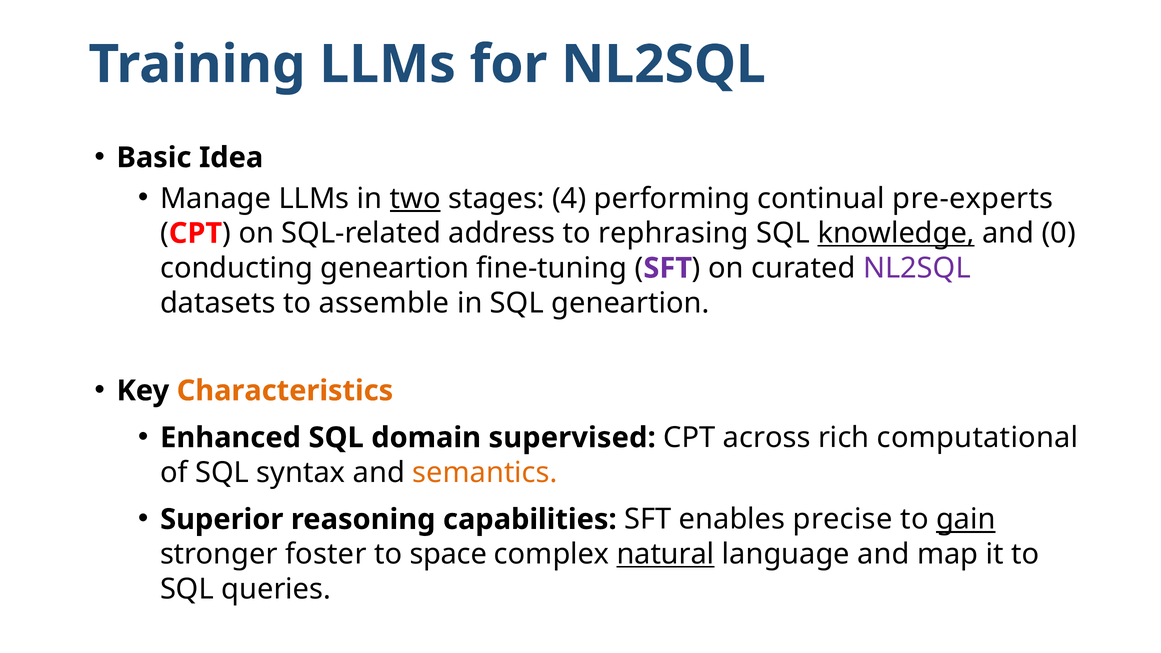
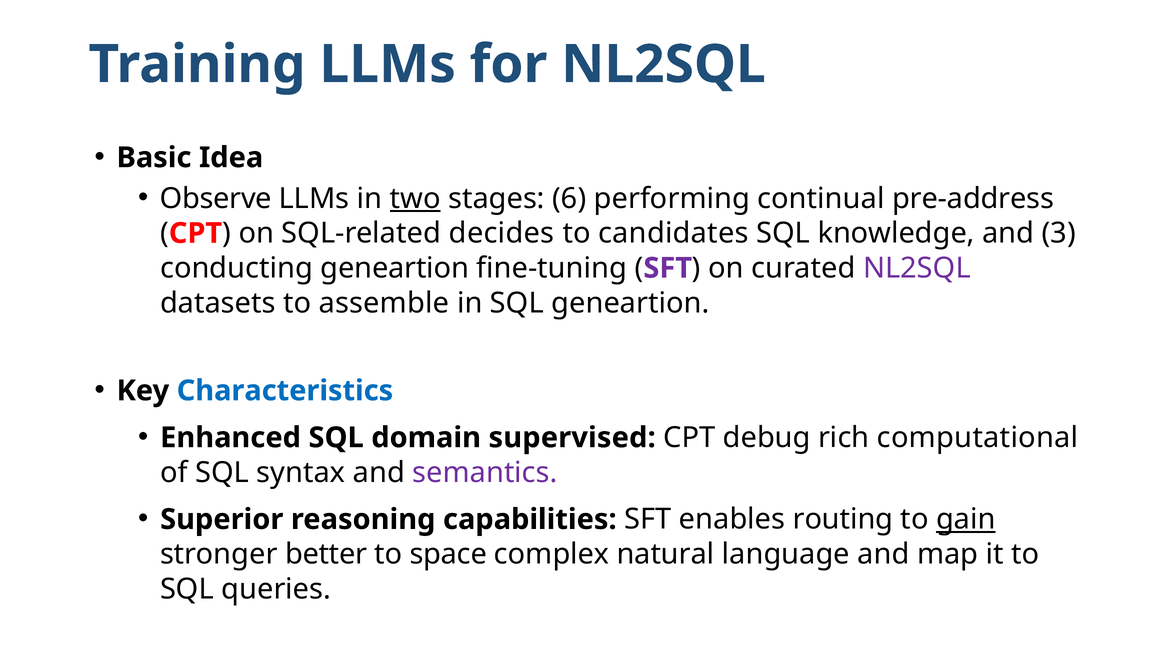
Manage: Manage -> Observe
4: 4 -> 6
pre-experts: pre-experts -> pre-address
address: address -> decides
rephrasing: rephrasing -> candidates
knowledge underline: present -> none
0: 0 -> 3
Characteristics colour: orange -> blue
across: across -> debug
semantics colour: orange -> purple
precise: precise -> routing
foster: foster -> better
natural underline: present -> none
